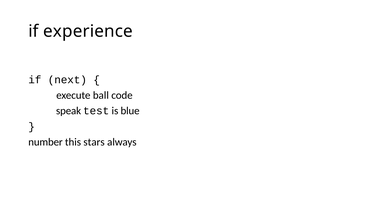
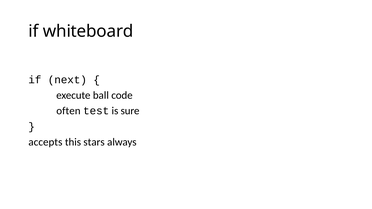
experience: experience -> whiteboard
speak: speak -> often
blue: blue -> sure
number: number -> accepts
